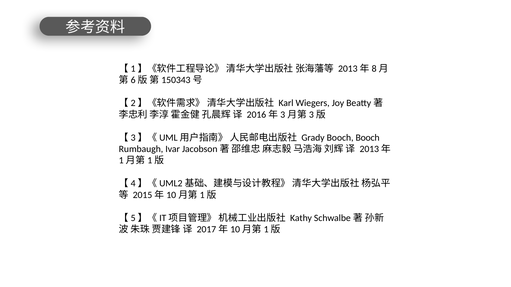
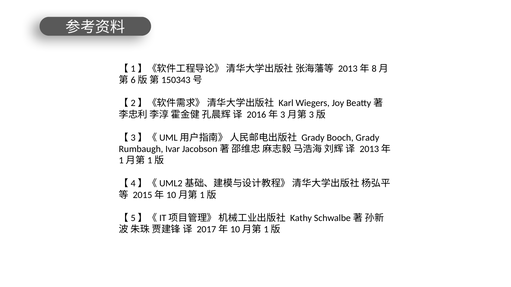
Booch Booch: Booch -> Grady
